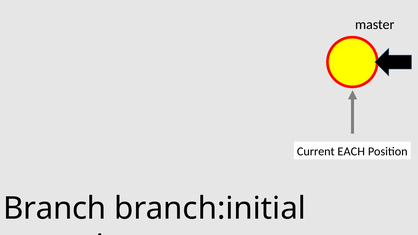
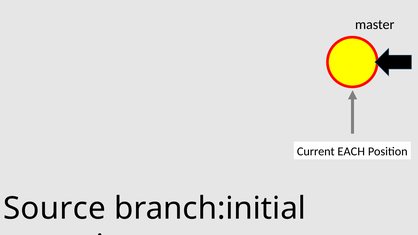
Branch: Branch -> Source
